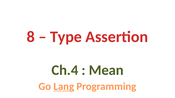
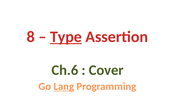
Type underline: none -> present
Ch.4: Ch.4 -> Ch.6
Mean: Mean -> Cover
